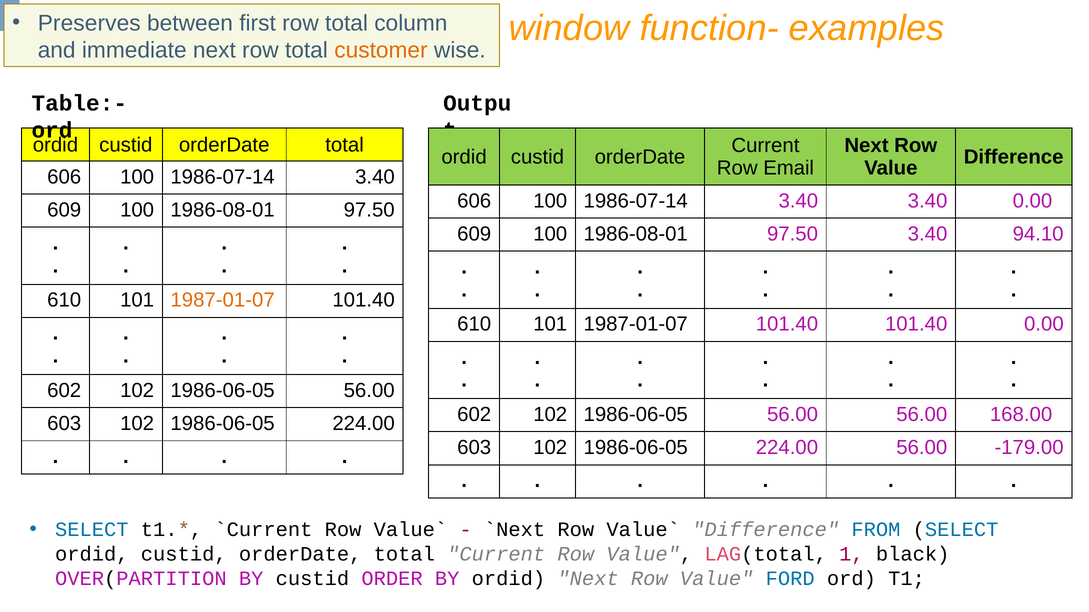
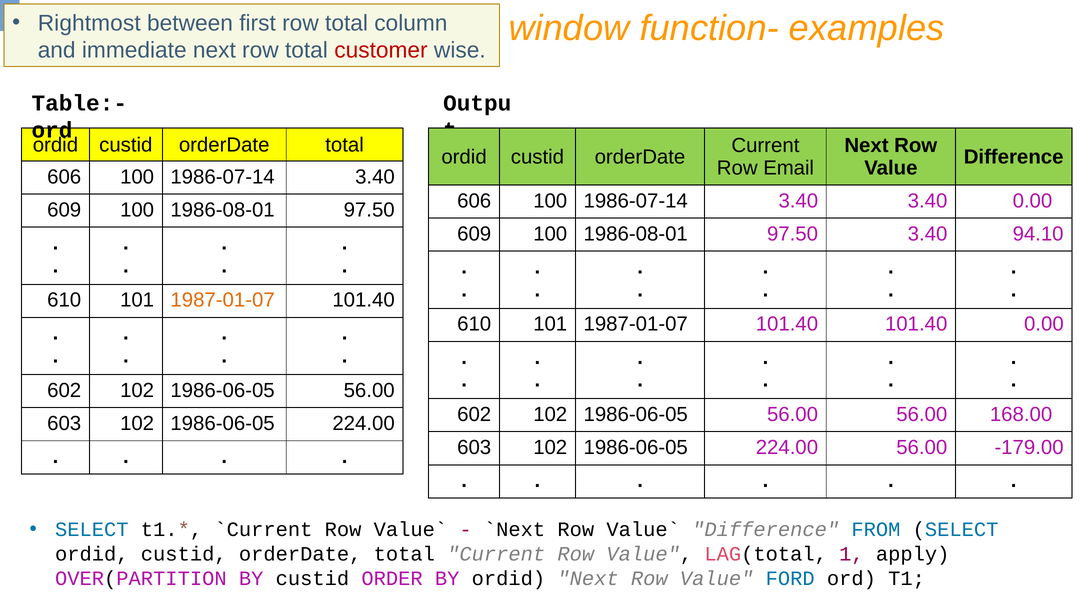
Preserves: Preserves -> Rightmost
customer colour: orange -> red
black: black -> apply
